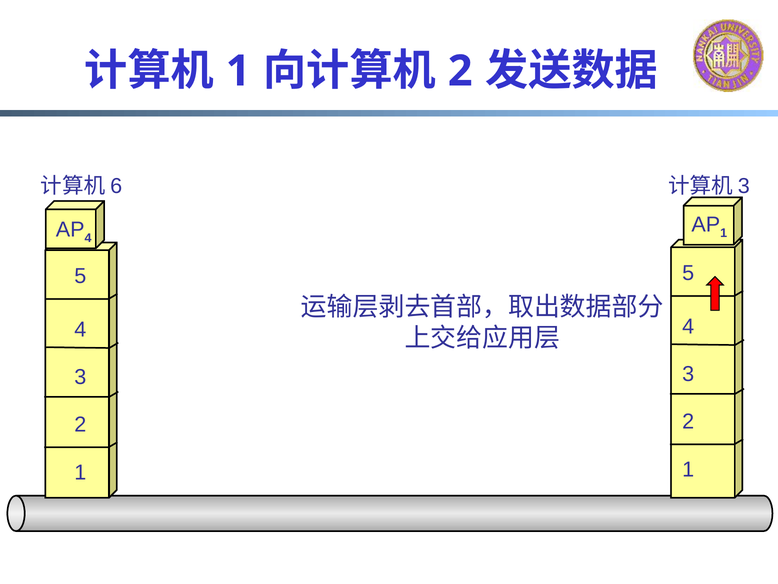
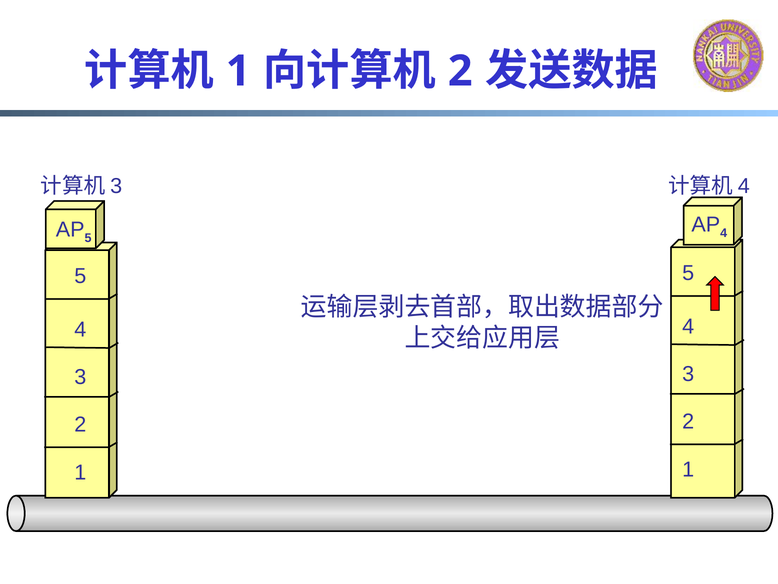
6 at (116, 186): 6 -> 3
3 at (744, 186): 3 -> 4
1 at (724, 233): 1 -> 4
4 at (88, 238): 4 -> 5
